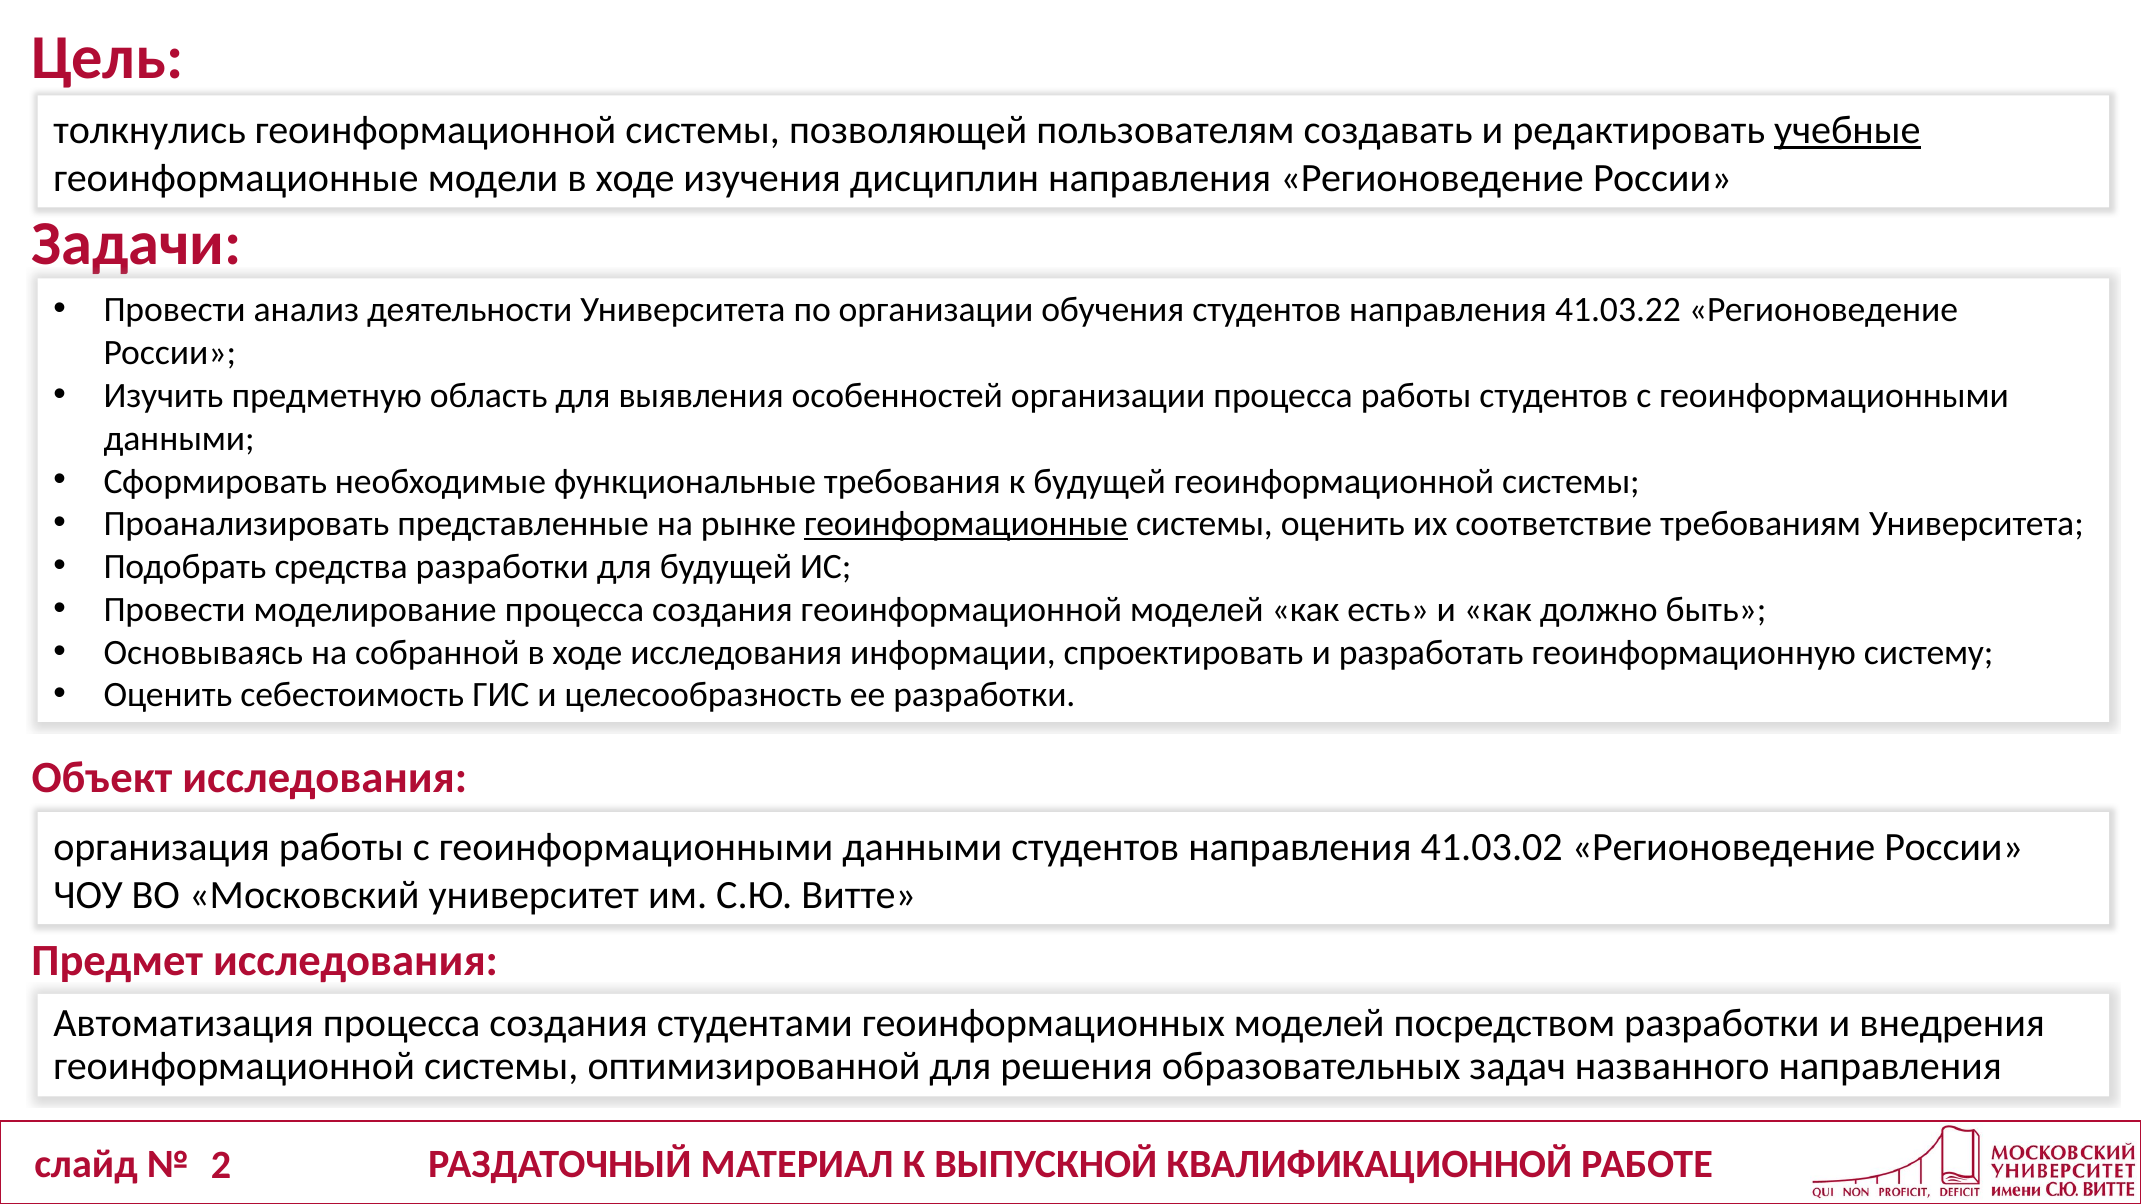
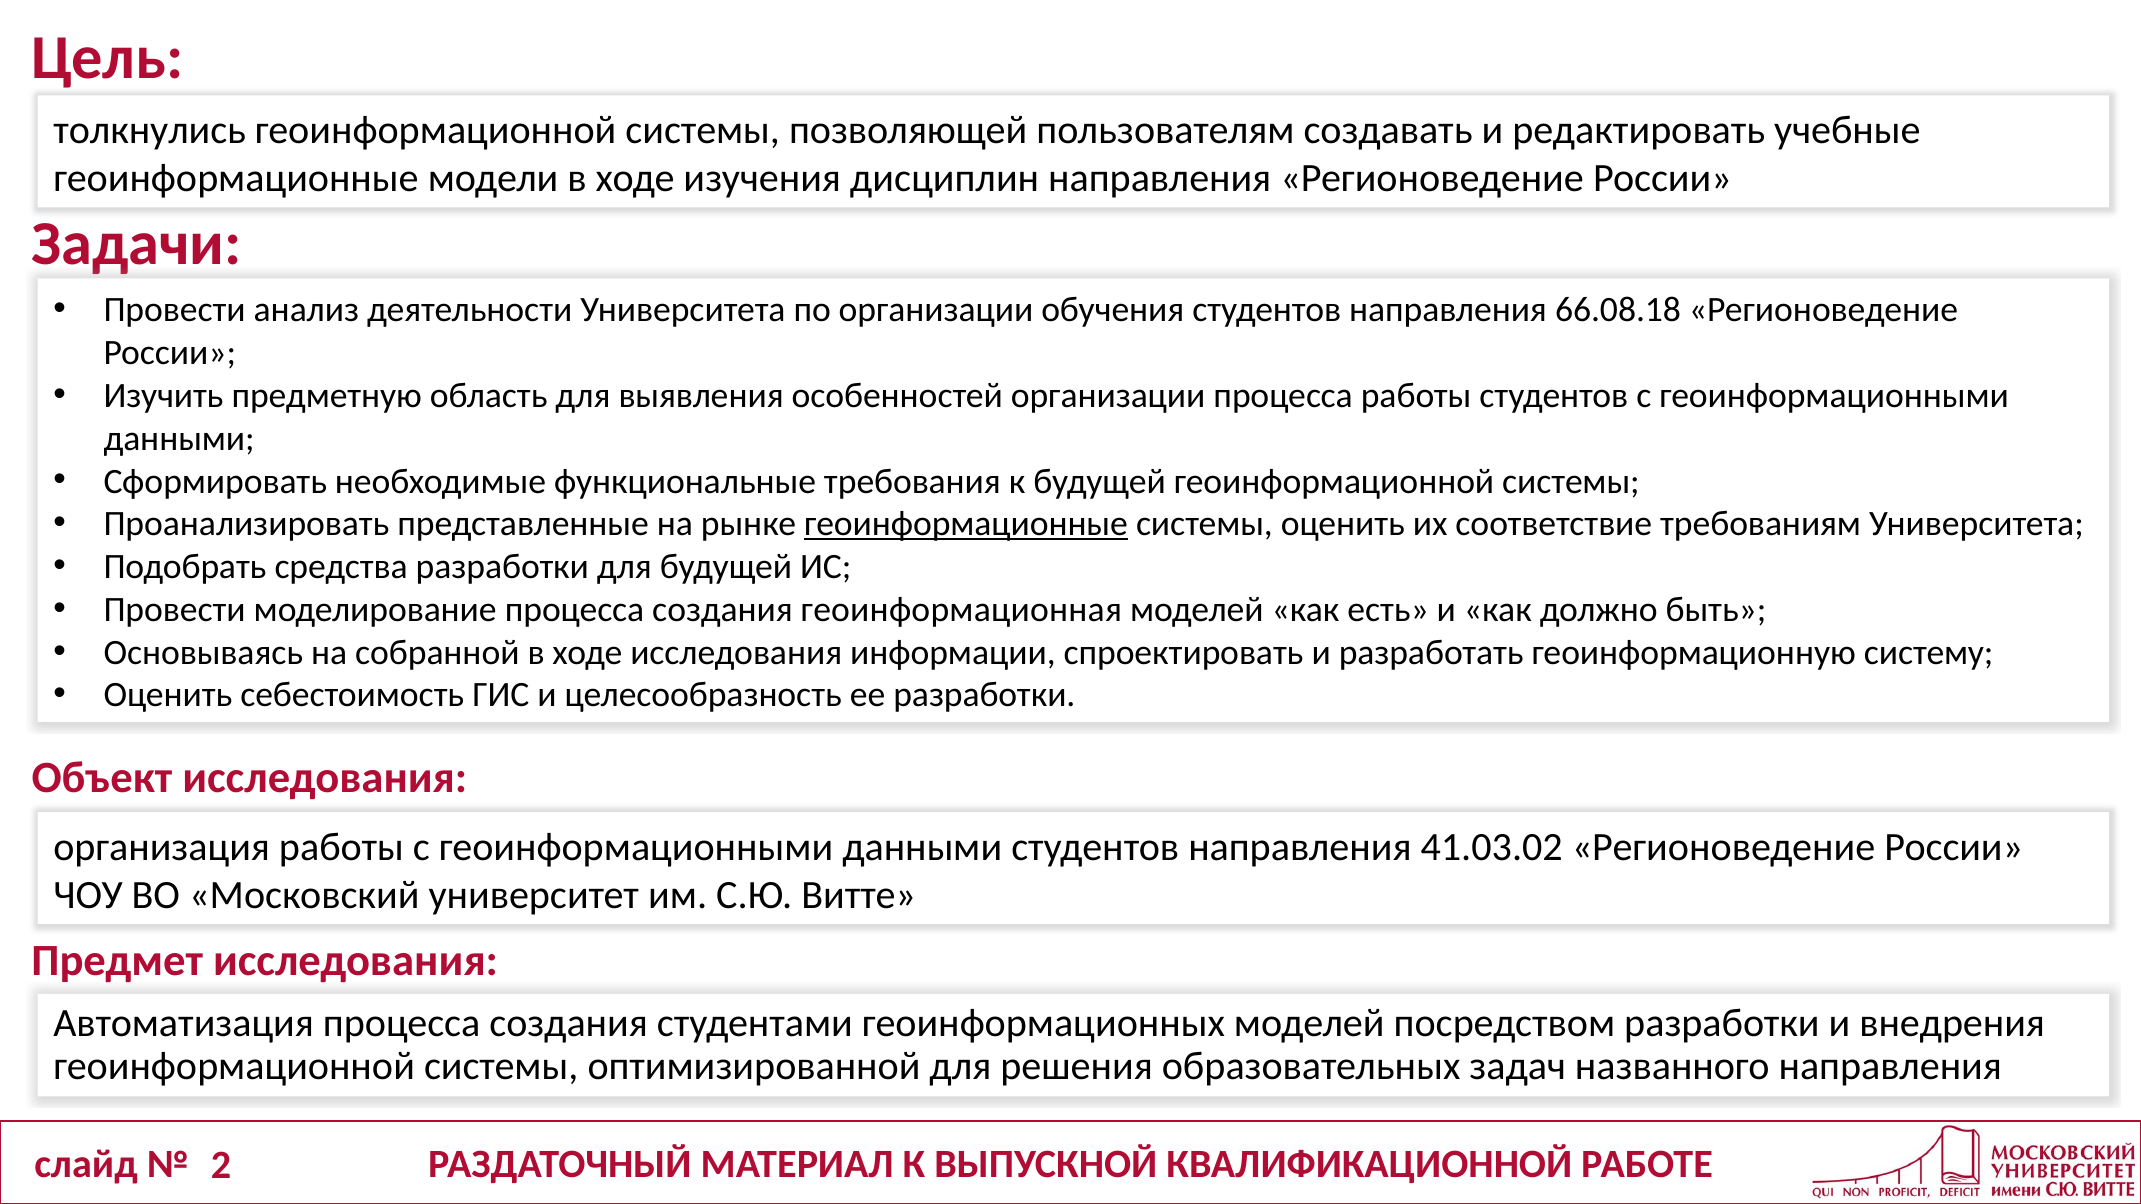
учебные underline: present -> none
41.03.22: 41.03.22 -> 66.08.18
создания геоинформационной: геоинформационной -> геоинформационная
